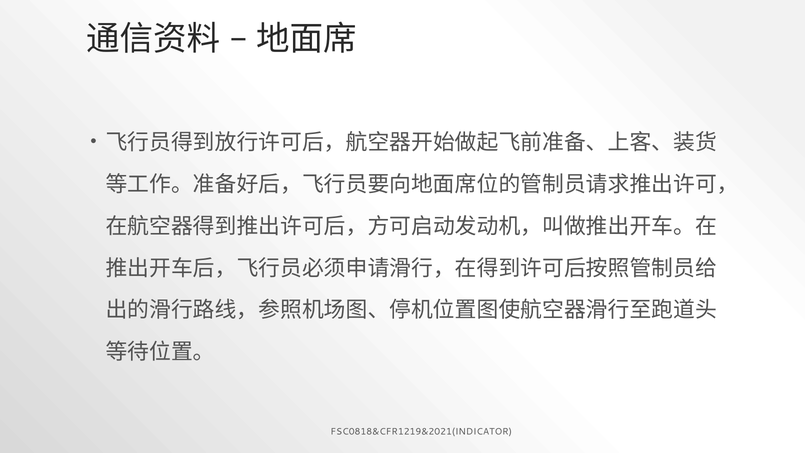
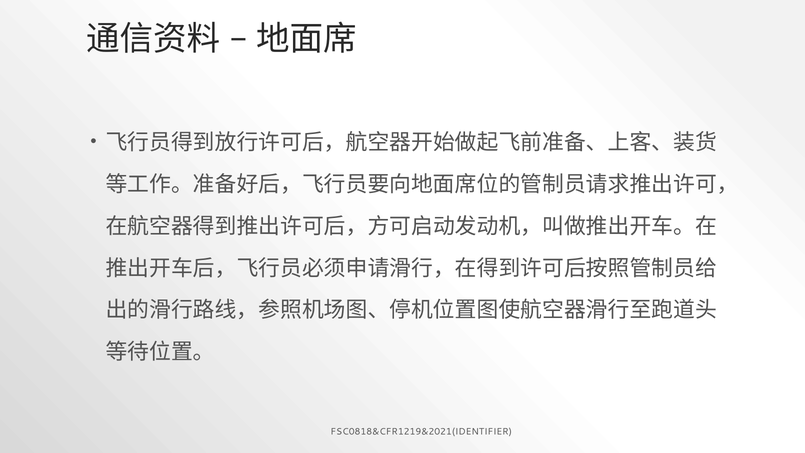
FSC0818&CFR1219&2021(INDICATOR: FSC0818&CFR1219&2021(INDICATOR -> FSC0818&CFR1219&2021(IDENTIFIER
